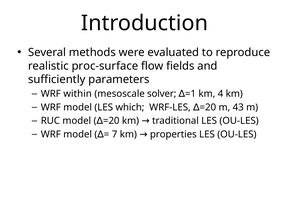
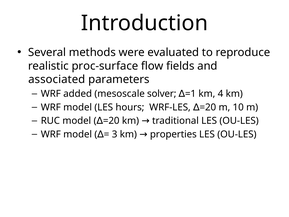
sufficiently: sufficiently -> associated
within: within -> added
which: which -> hours
43: 43 -> 10
7: 7 -> 3
